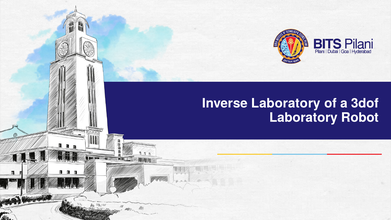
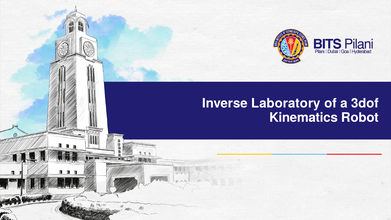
Laboratory at (303, 117): Laboratory -> Kinematics
